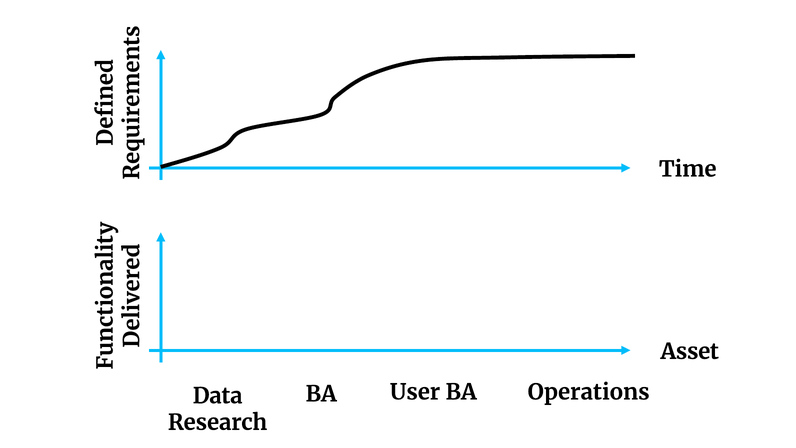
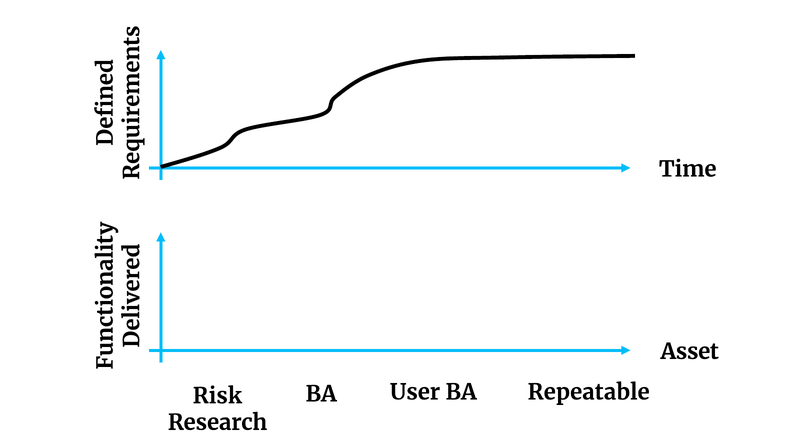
Operations: Operations -> Repeatable
Data: Data -> Risk
